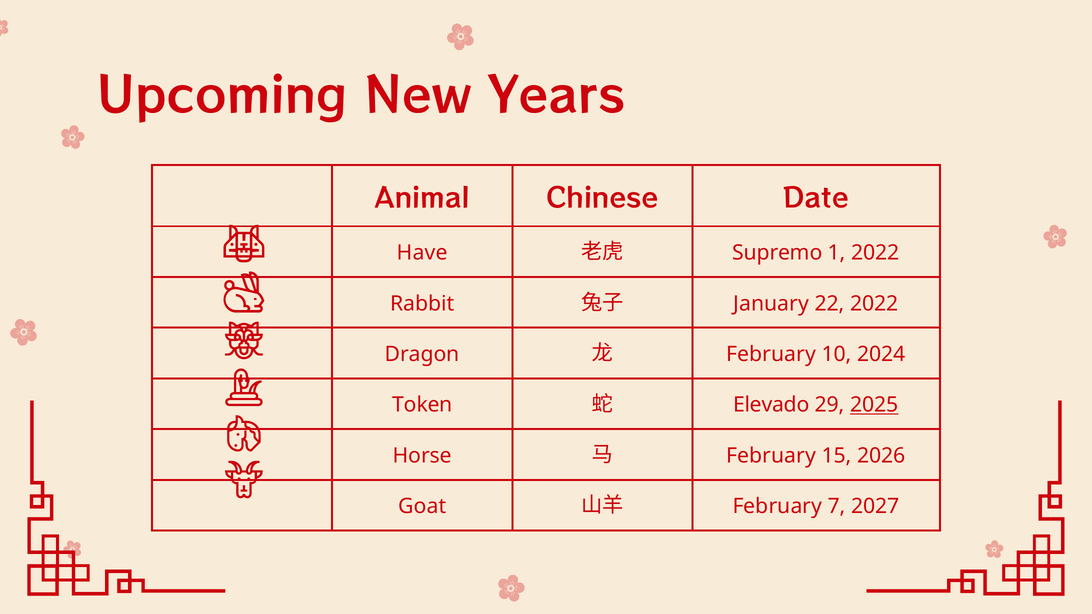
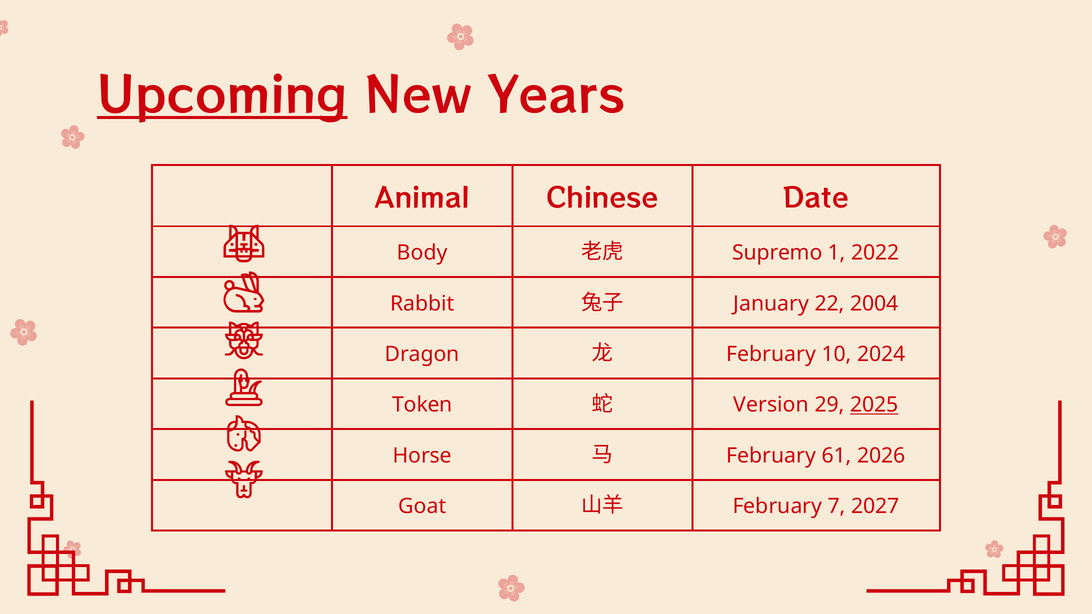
Upcoming underline: none -> present
Have: Have -> Body
22 2022: 2022 -> 2004
Elevado: Elevado -> Version
15: 15 -> 61
